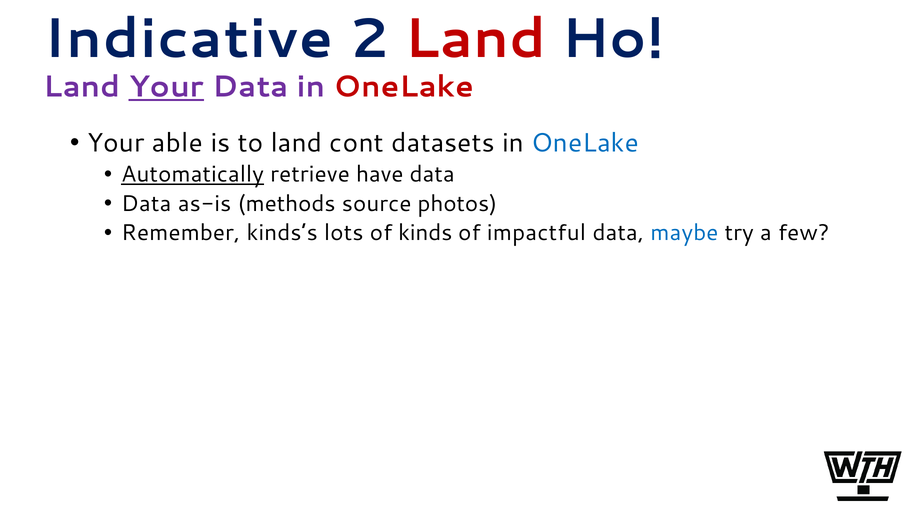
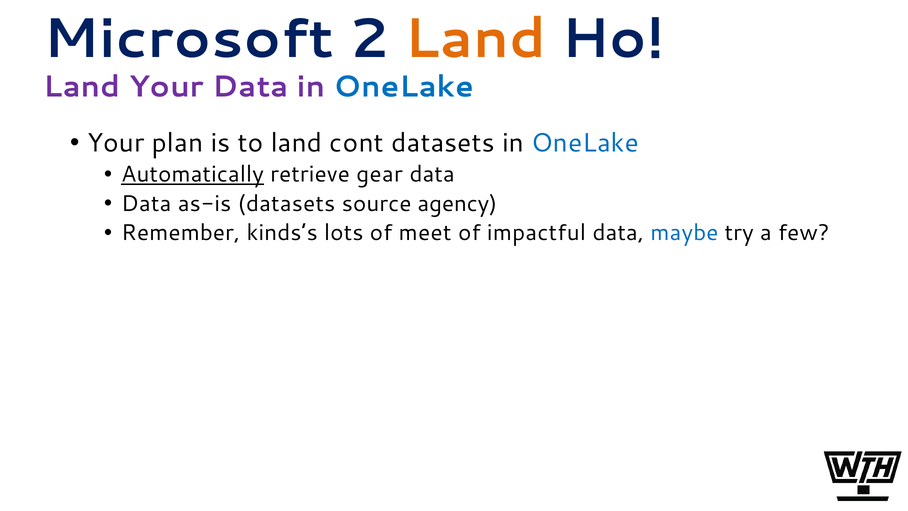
Indicative: Indicative -> Microsoft
Land at (475, 39) colour: red -> orange
Your at (166, 87) underline: present -> none
OneLake at (404, 87) colour: red -> blue
able: able -> plan
have: have -> gear
as-is methods: methods -> datasets
photos: photos -> agency
kinds: kinds -> meet
